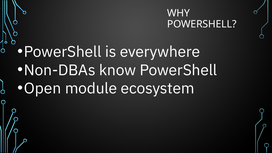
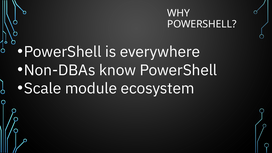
Open: Open -> Scale
